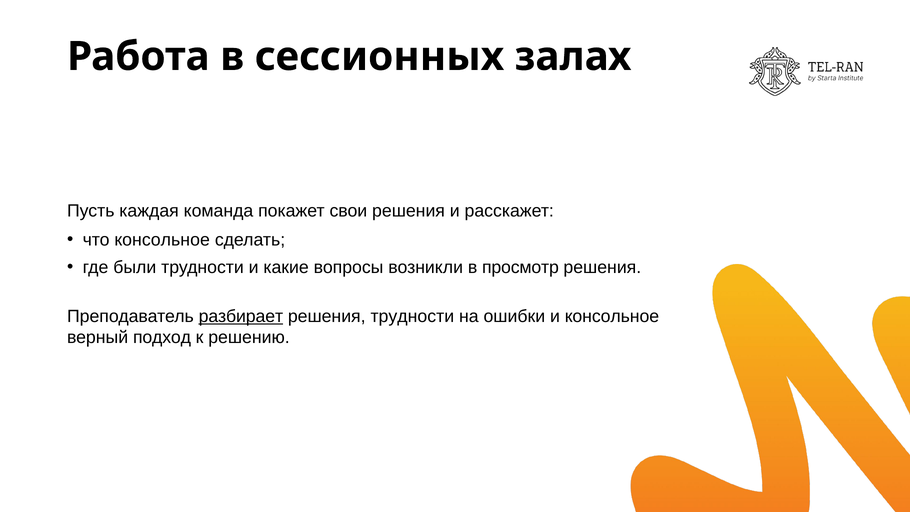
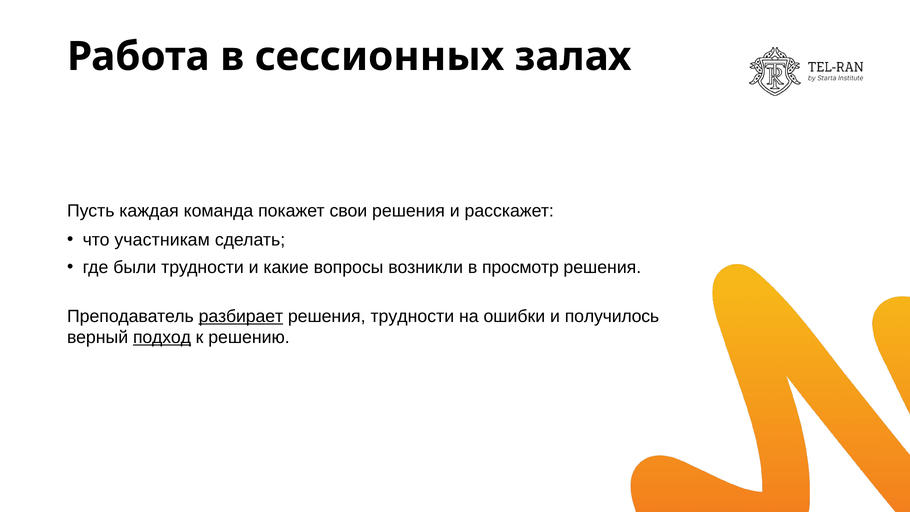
что консольное: консольное -> участникам
и консольное: консольное -> получилось
подход underline: none -> present
